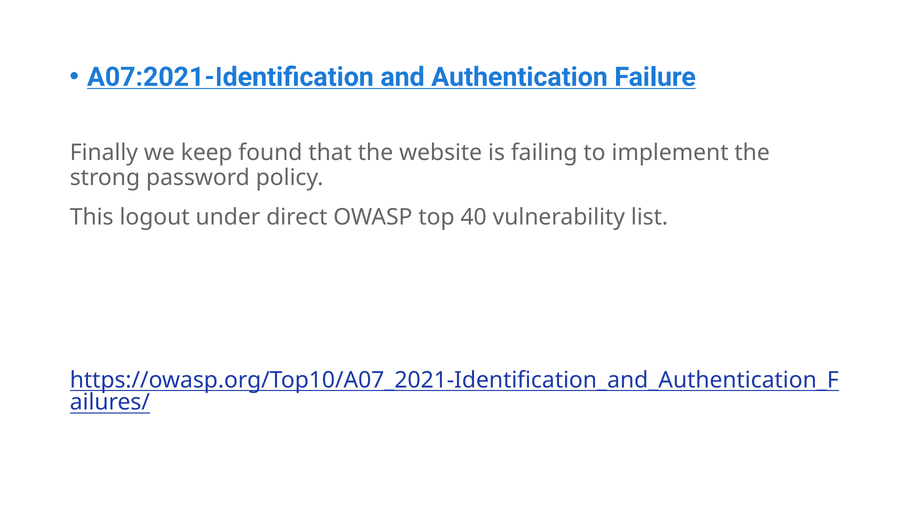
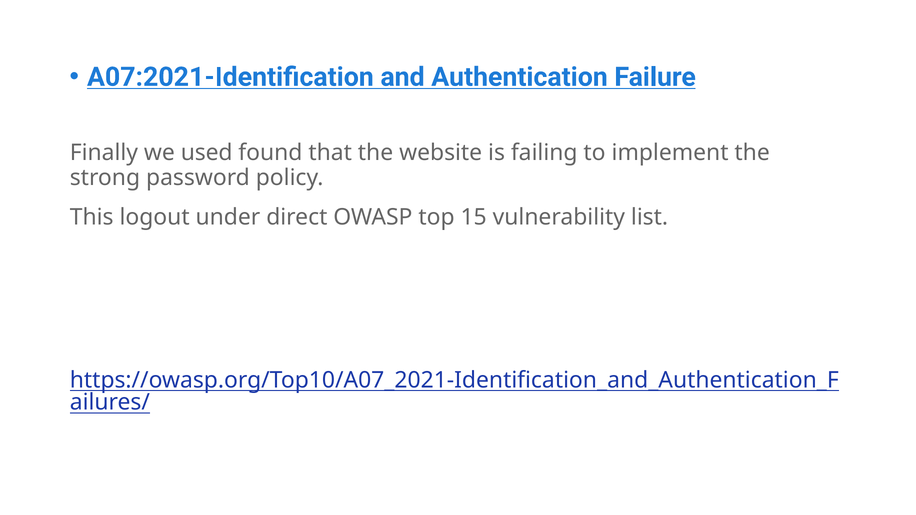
keep: keep -> used
40: 40 -> 15
